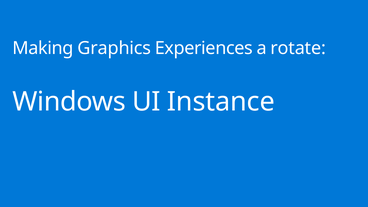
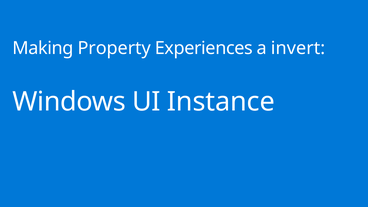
Graphics: Graphics -> Property
rotate: rotate -> invert
